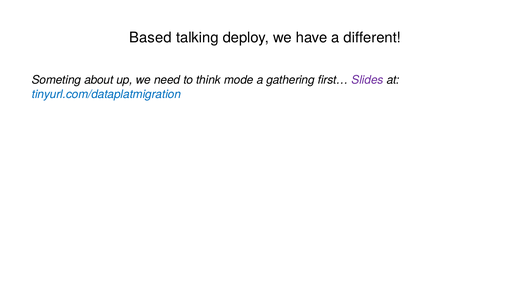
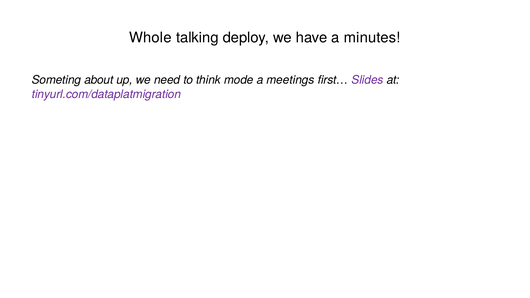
Based: Based -> Whole
different: different -> minutes
gathering: gathering -> meetings
tinyurl.com/dataplatmigration colour: blue -> purple
